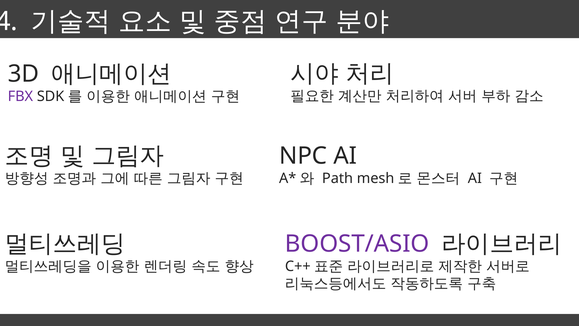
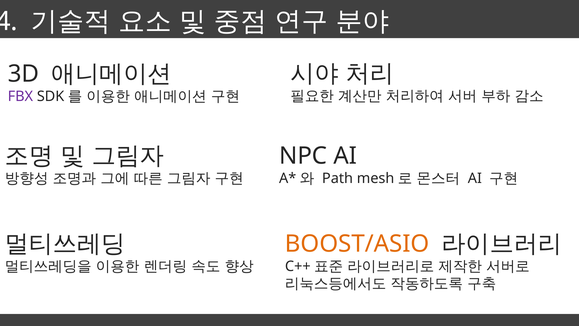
BOOST/ASIO colour: purple -> orange
